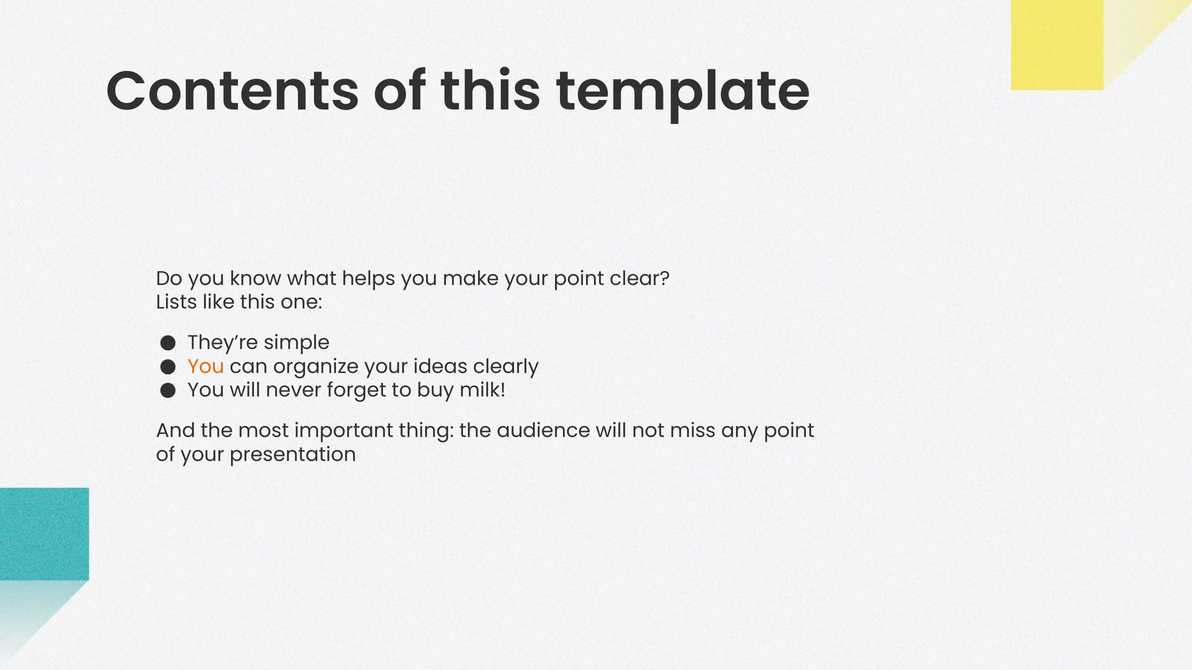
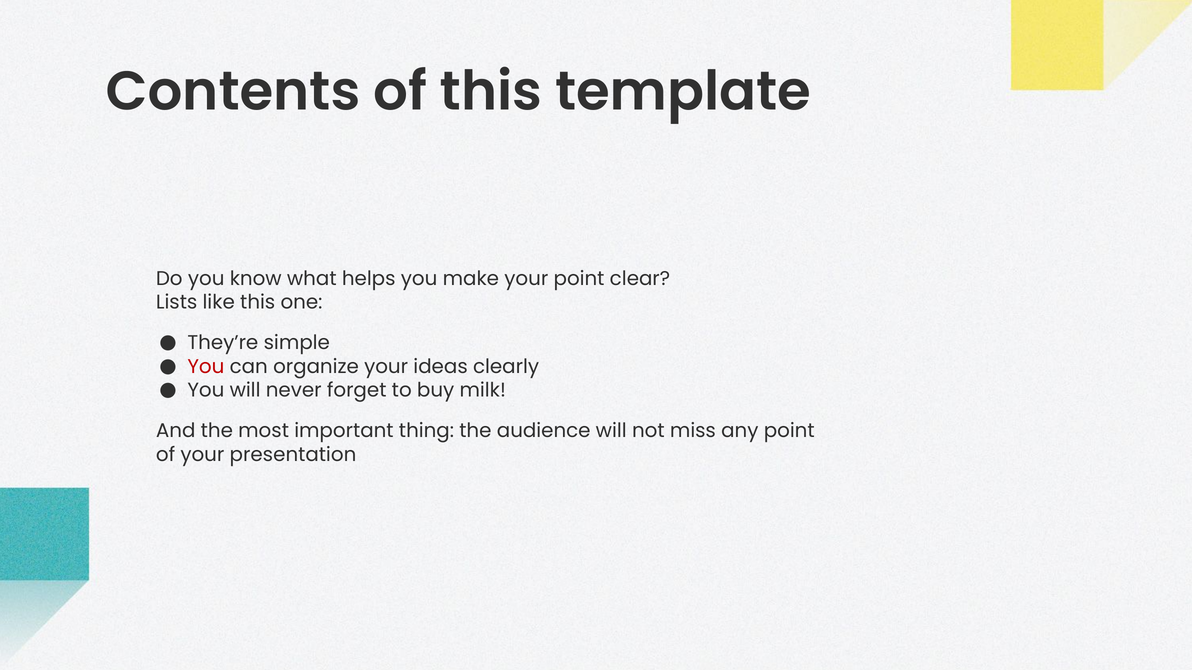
You at (206, 367) colour: orange -> red
